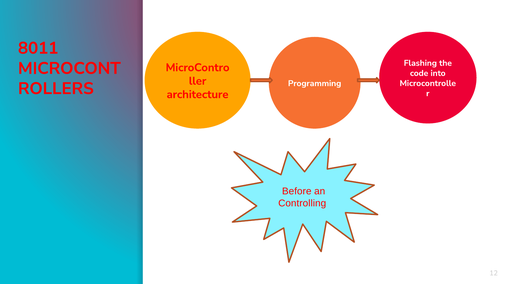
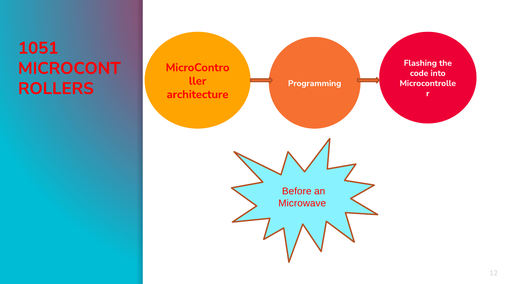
8011: 8011 -> 1051
Controlling: Controlling -> Microwave
